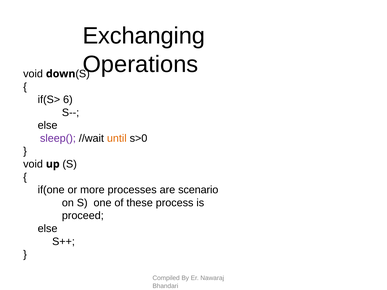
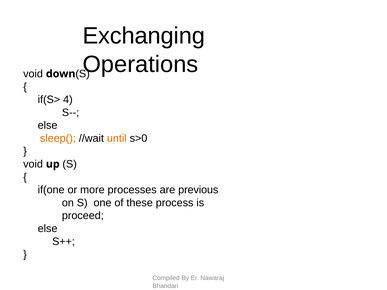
6: 6 -> 4
sleep( colour: purple -> orange
scenario: scenario -> previous
